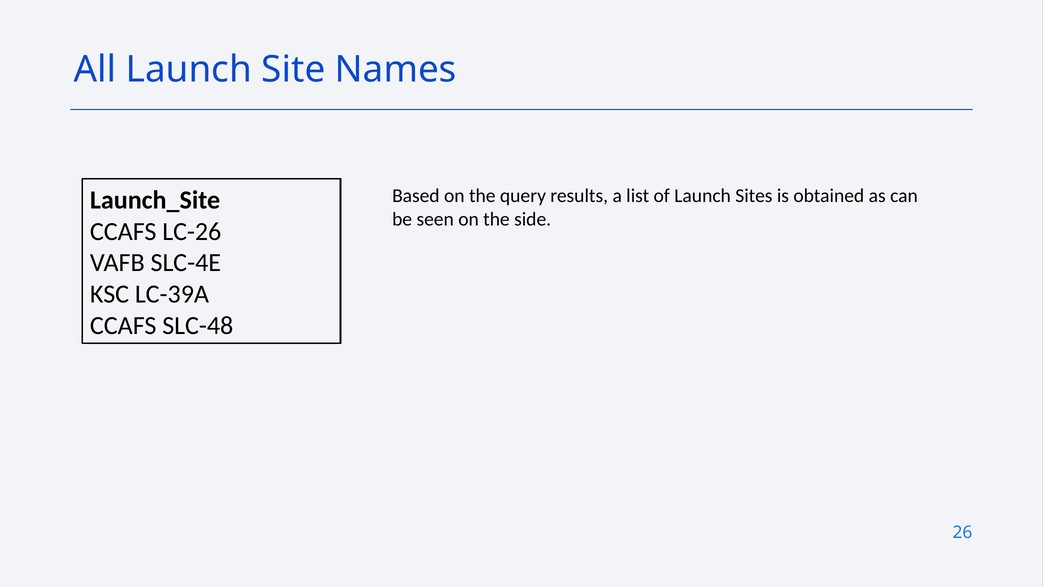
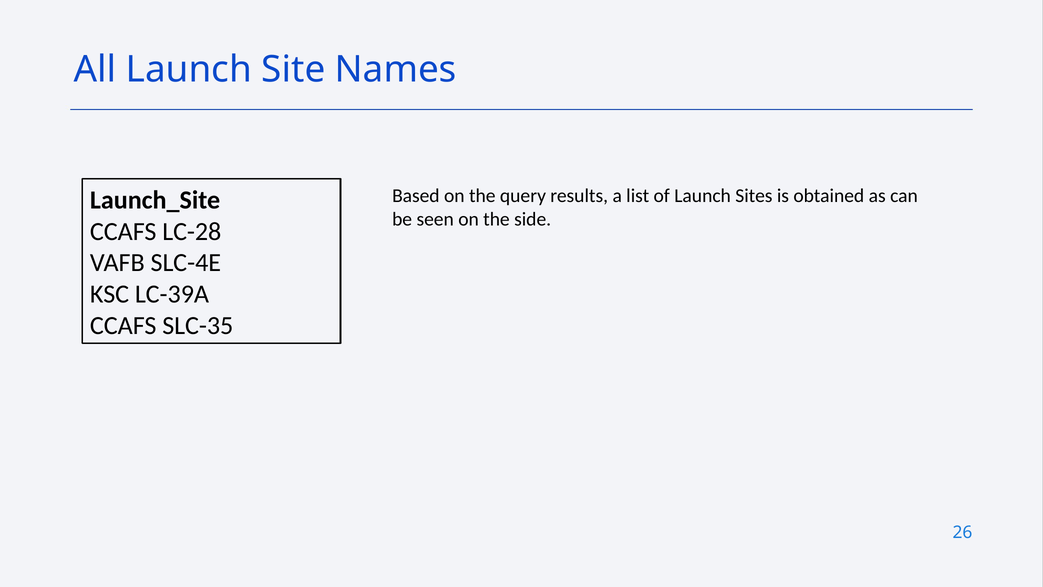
LC-26: LC-26 -> LC-28
SLC-48: SLC-48 -> SLC-35
